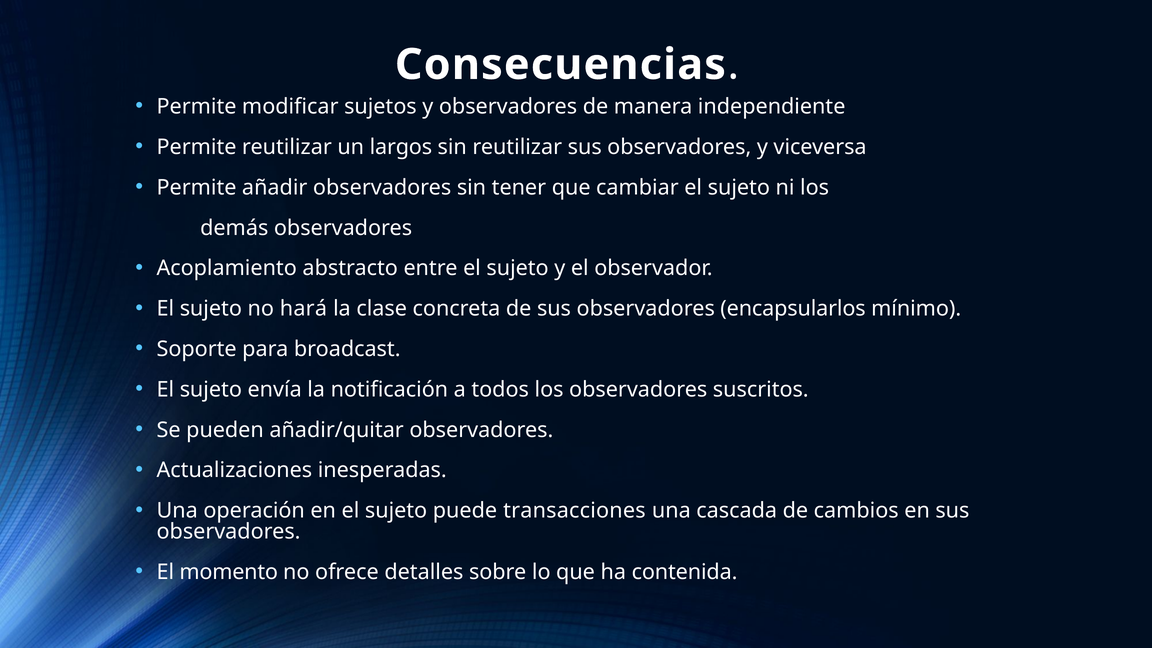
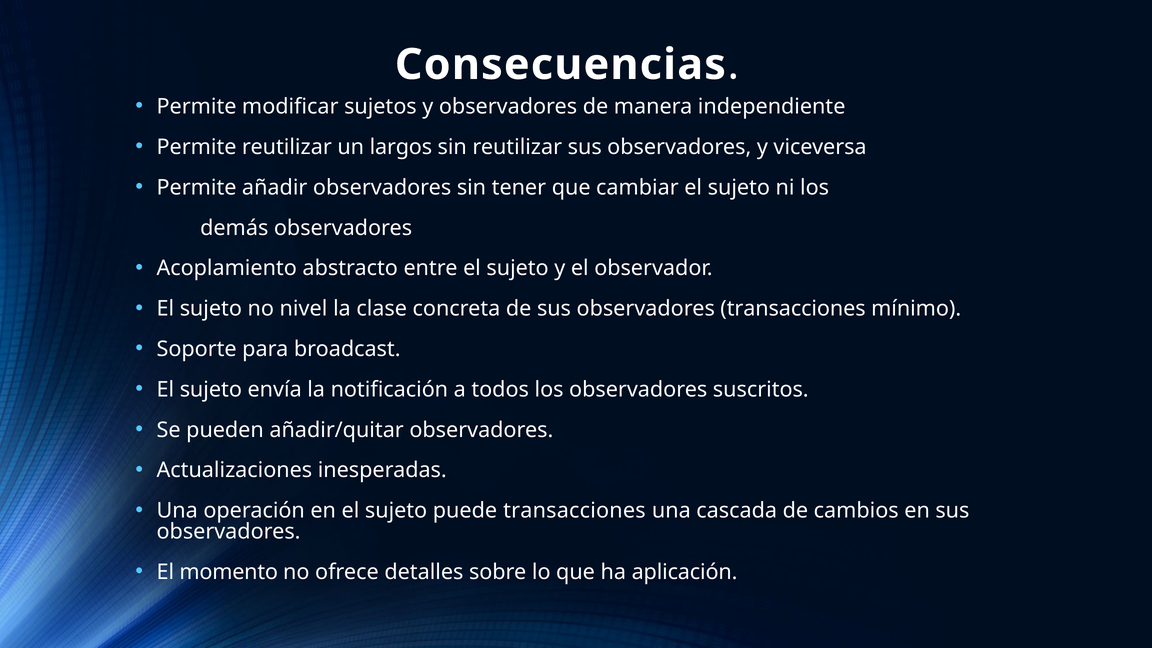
hará: hará -> nivel
observadores encapsularlos: encapsularlos -> transacciones
contenida: contenida -> aplicación
